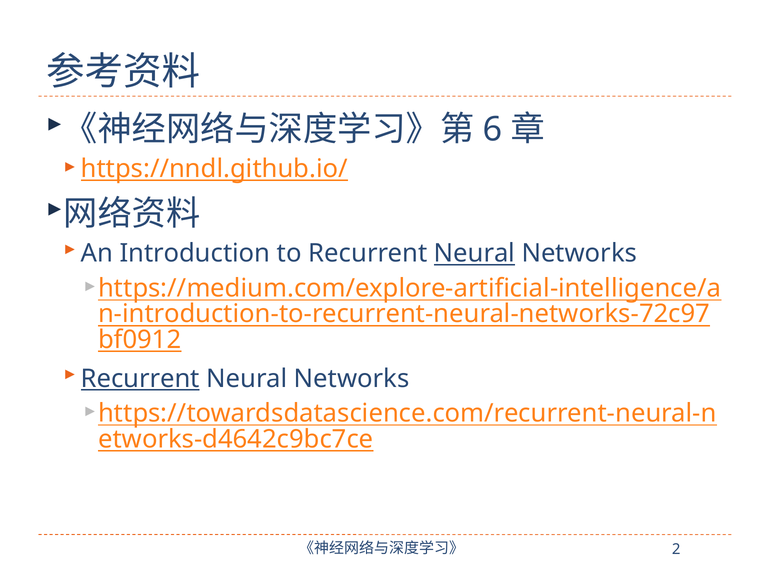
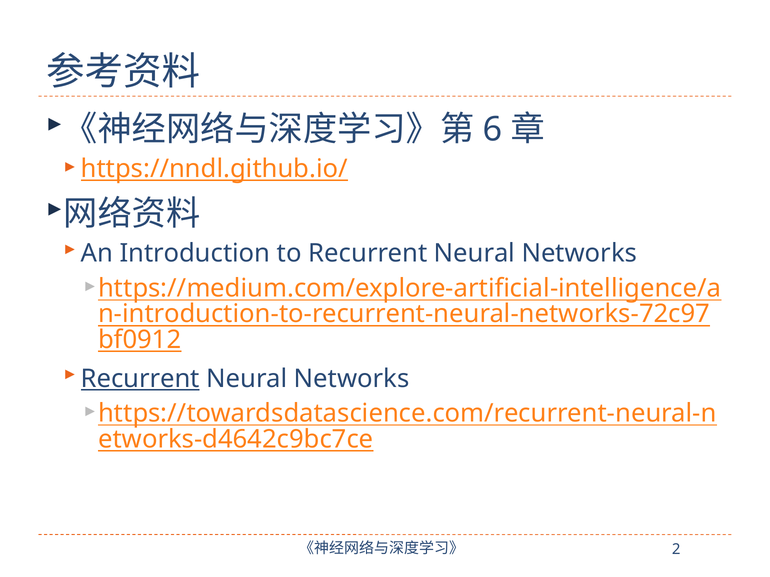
Neural at (474, 254) underline: present -> none
